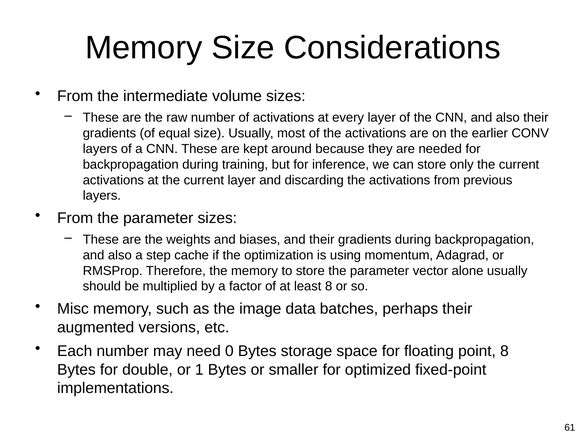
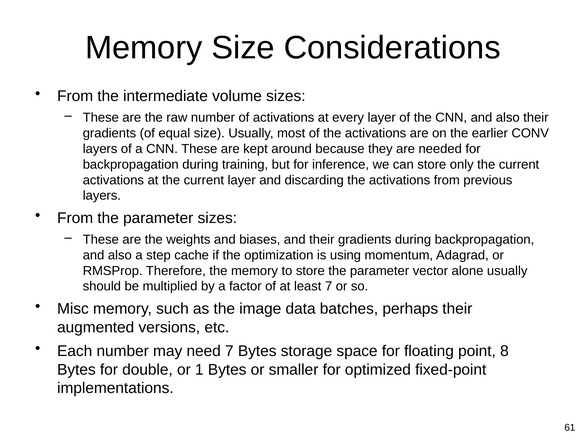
least 8: 8 -> 7
need 0: 0 -> 7
